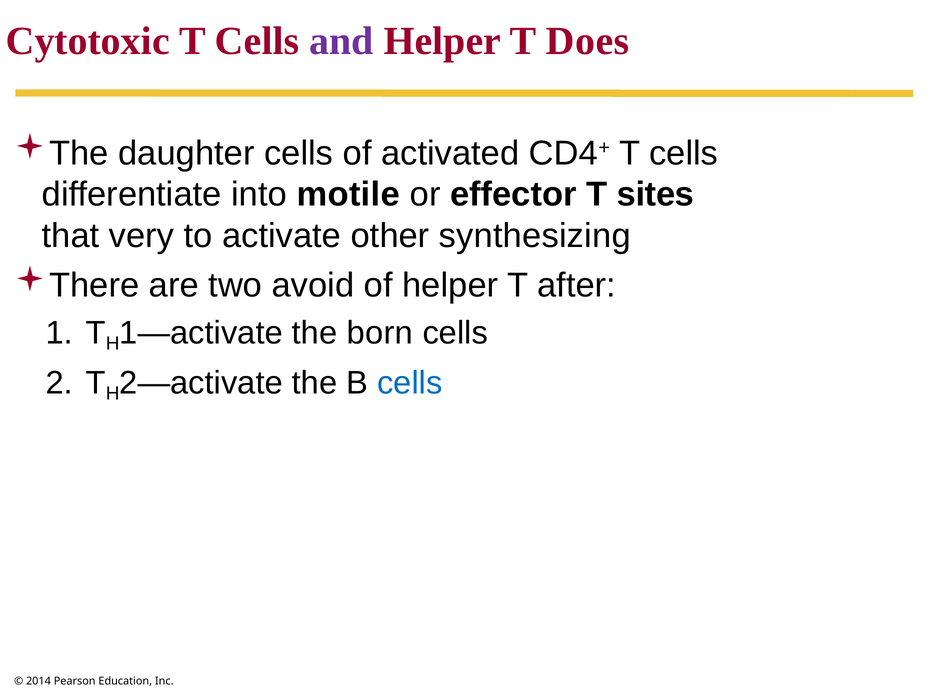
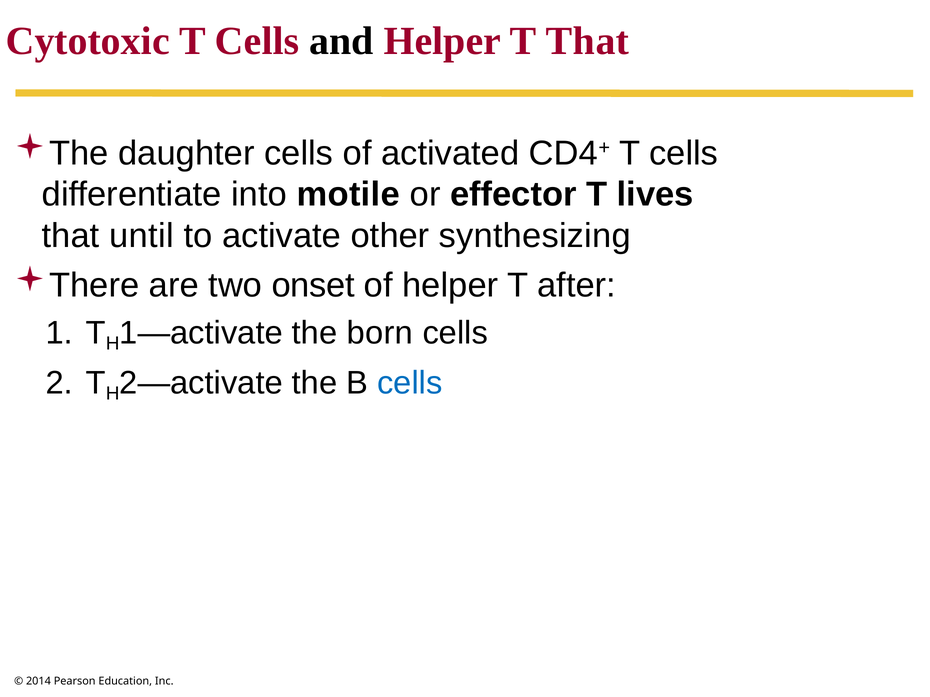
and colour: purple -> black
T Does: Does -> That
sites: sites -> lives
very: very -> until
avoid: avoid -> onset
